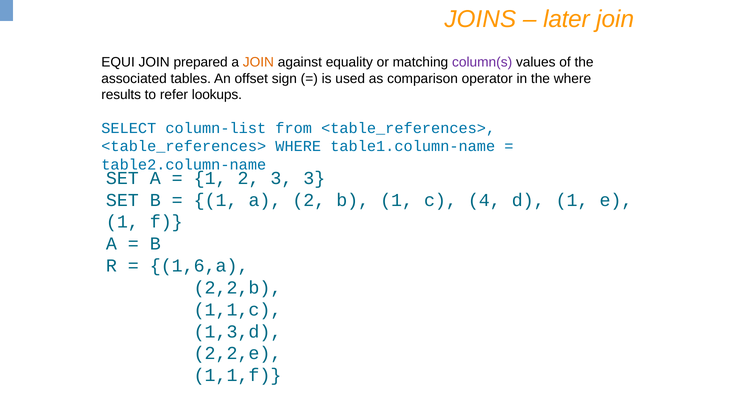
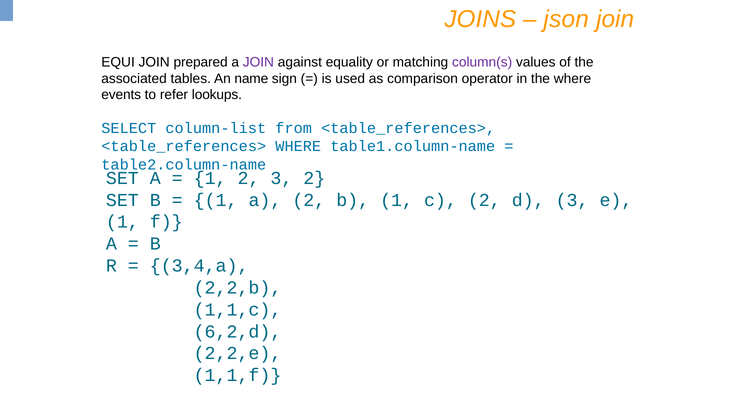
later: later -> json
JOIN at (258, 62) colour: orange -> purple
offset: offset -> name
results: results -> events
3 3: 3 -> 2
c 4: 4 -> 2
d 1: 1 -> 3
1,6,a: 1,6,a -> 3,4,a
1,3,d: 1,3,d -> 6,2,d
